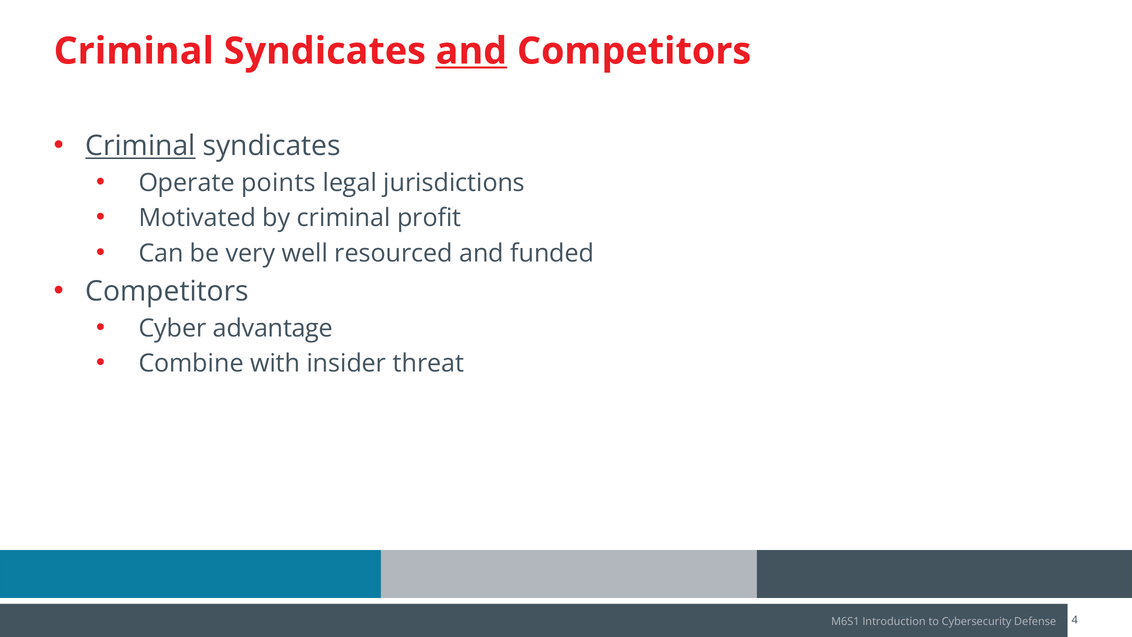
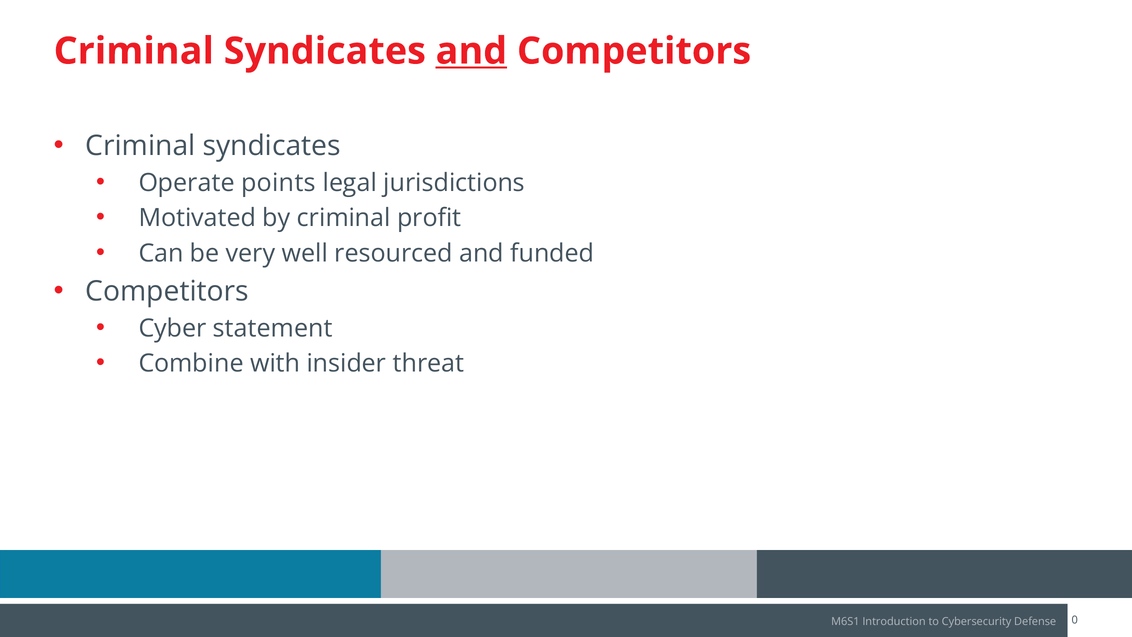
Criminal at (140, 146) underline: present -> none
advantage: advantage -> statement
4: 4 -> 0
